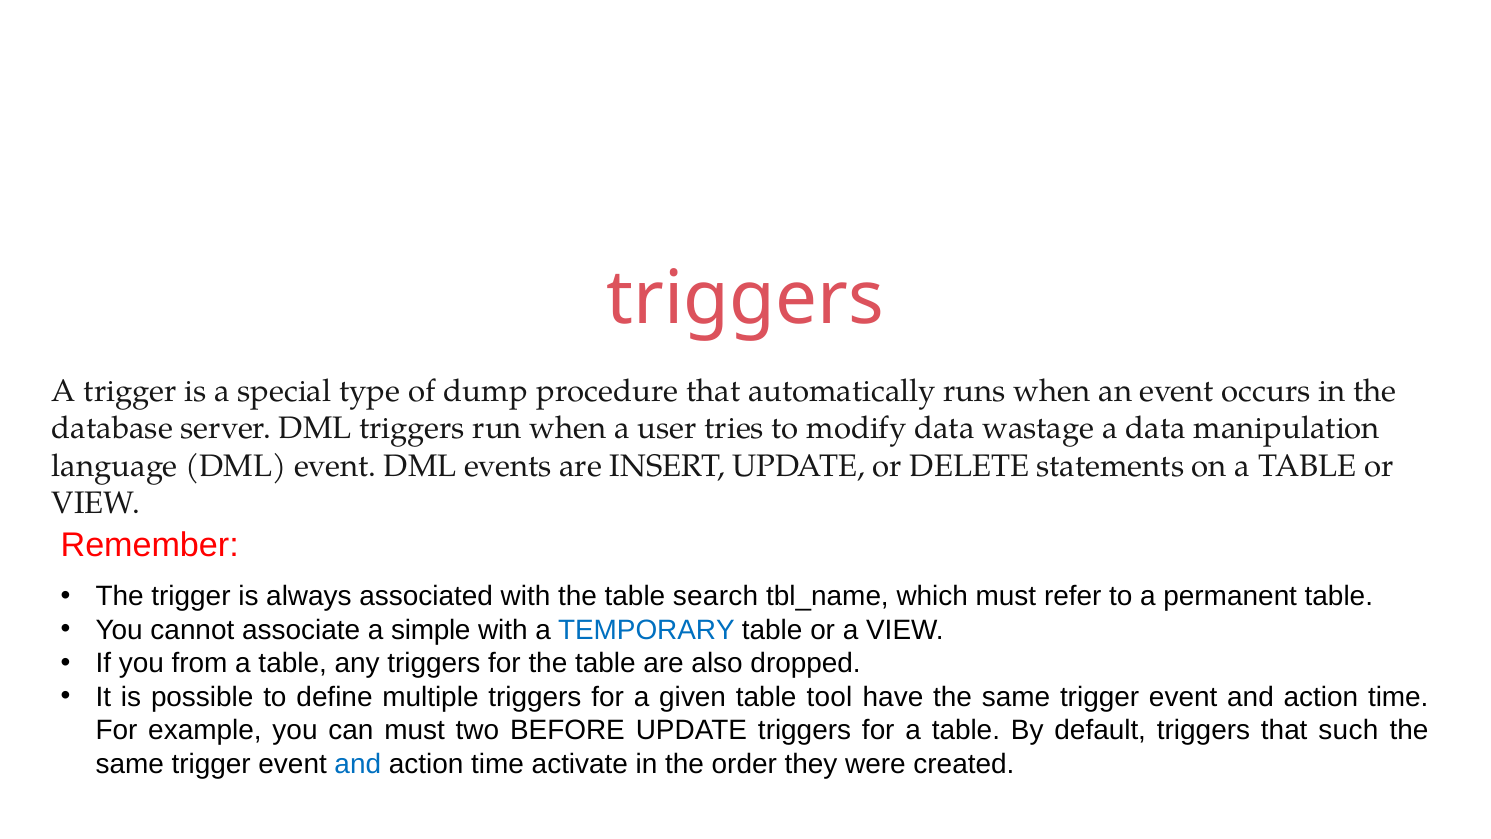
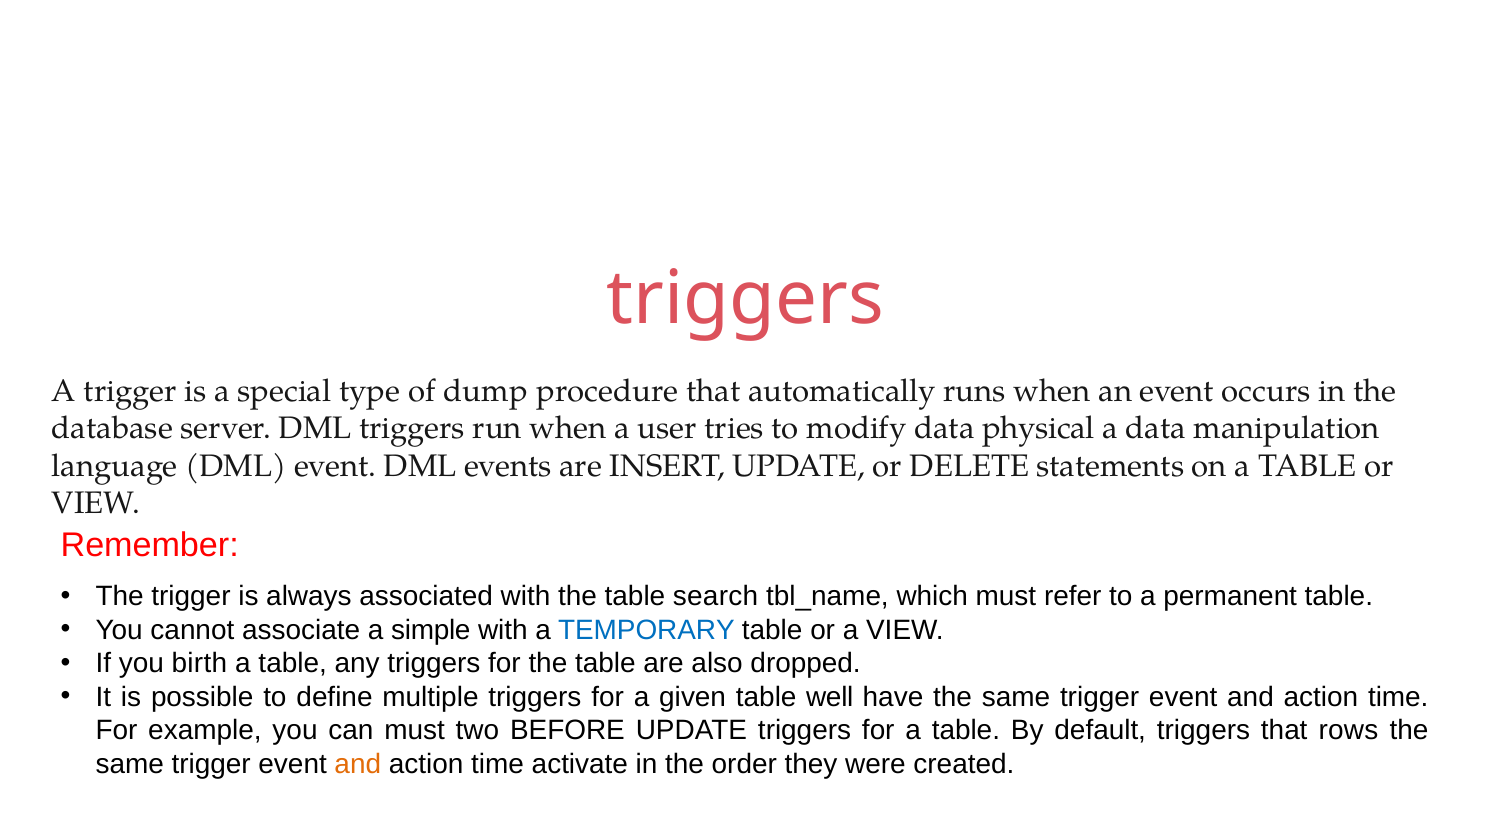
wastage: wastage -> physical
from: from -> birth
tool: tool -> well
such: such -> rows
and at (358, 764) colour: blue -> orange
